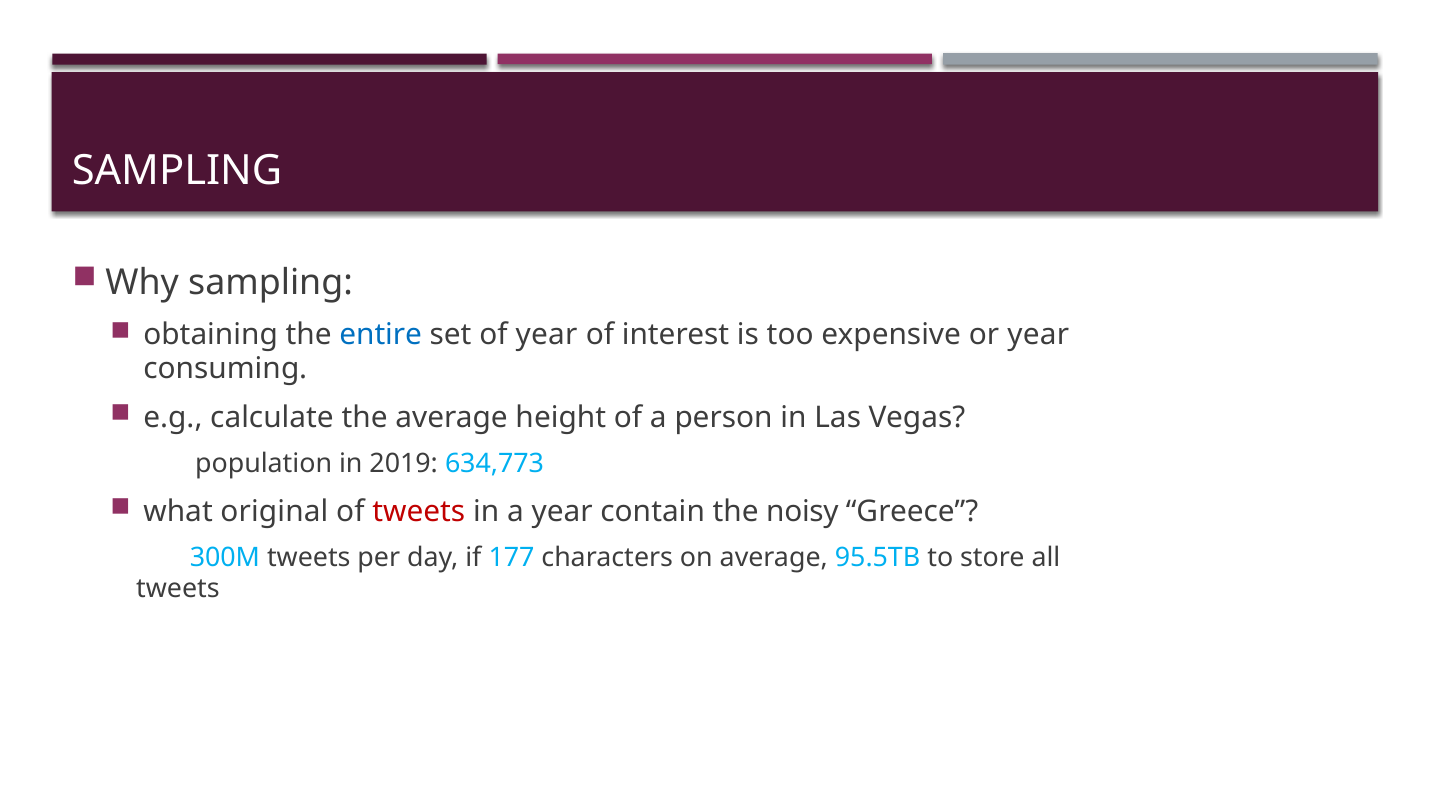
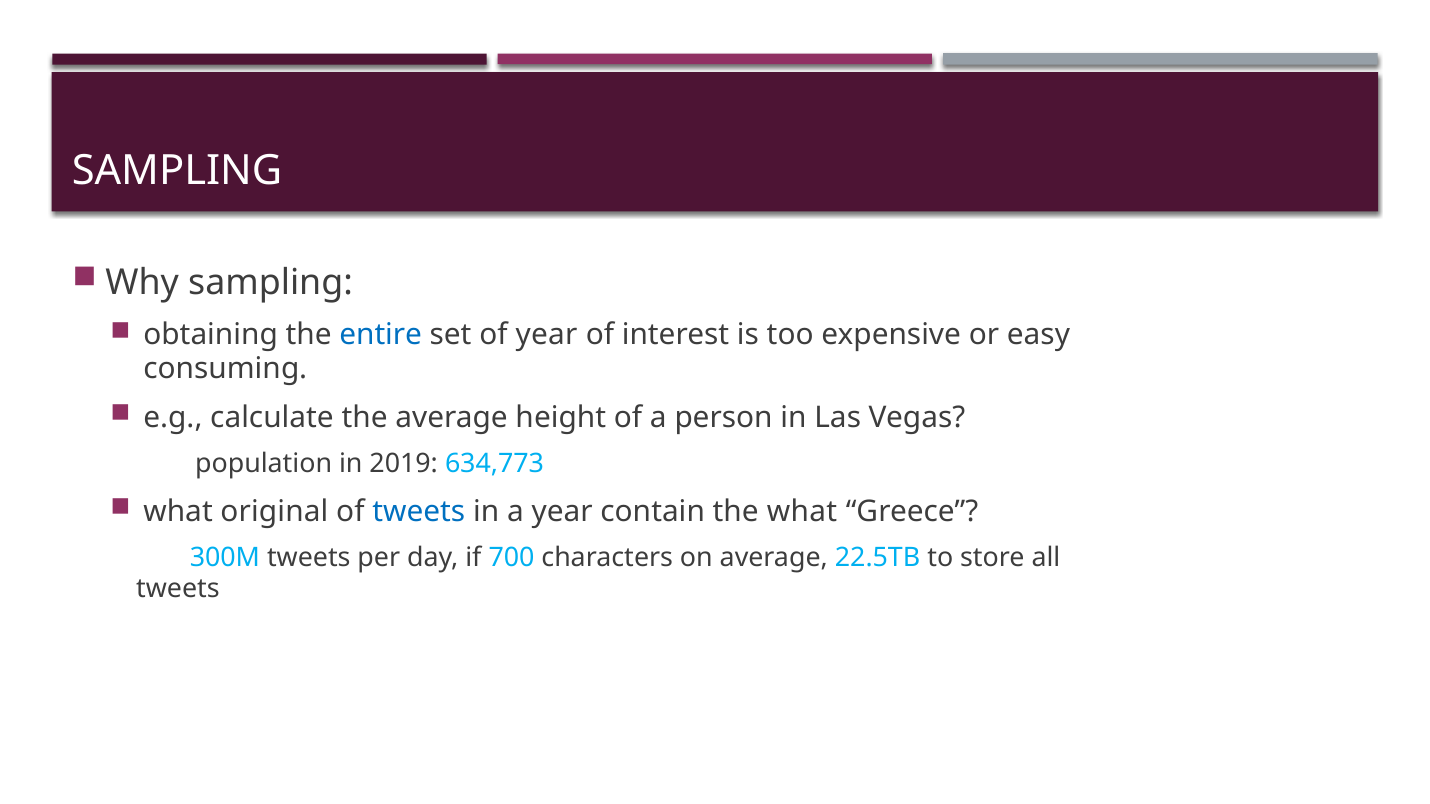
or year: year -> easy
tweets at (419, 512) colour: red -> blue
the noisy: noisy -> what
177: 177 -> 700
95.5TB: 95.5TB -> 22.5TB
